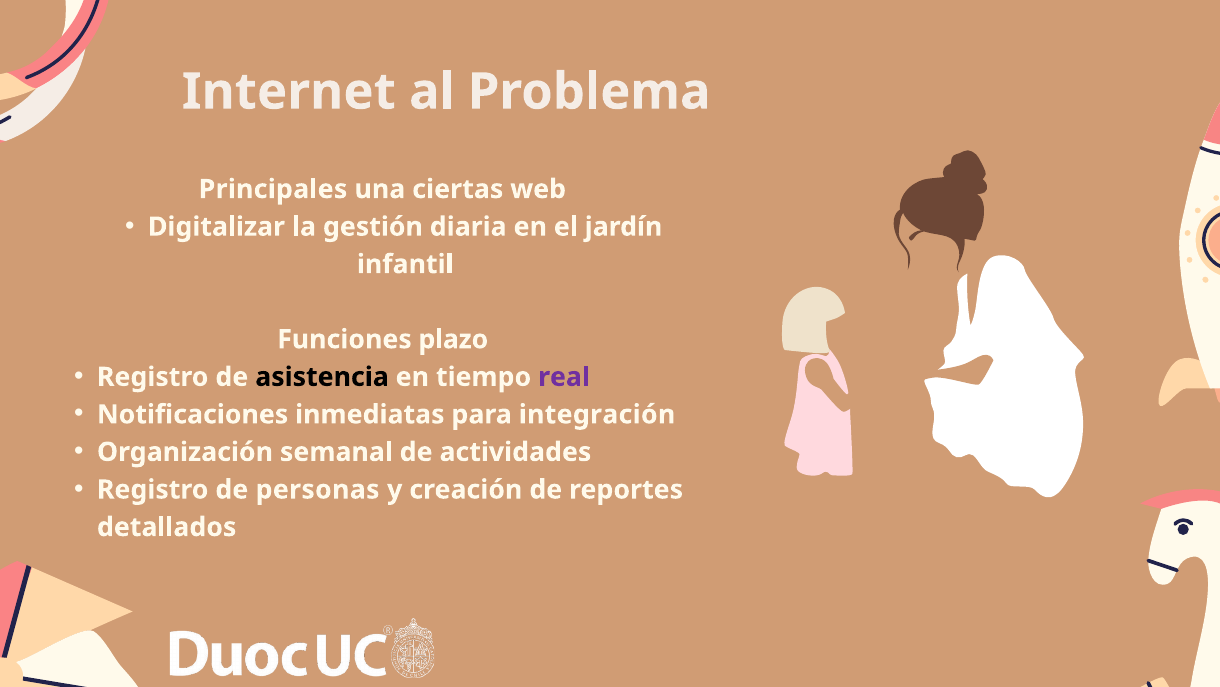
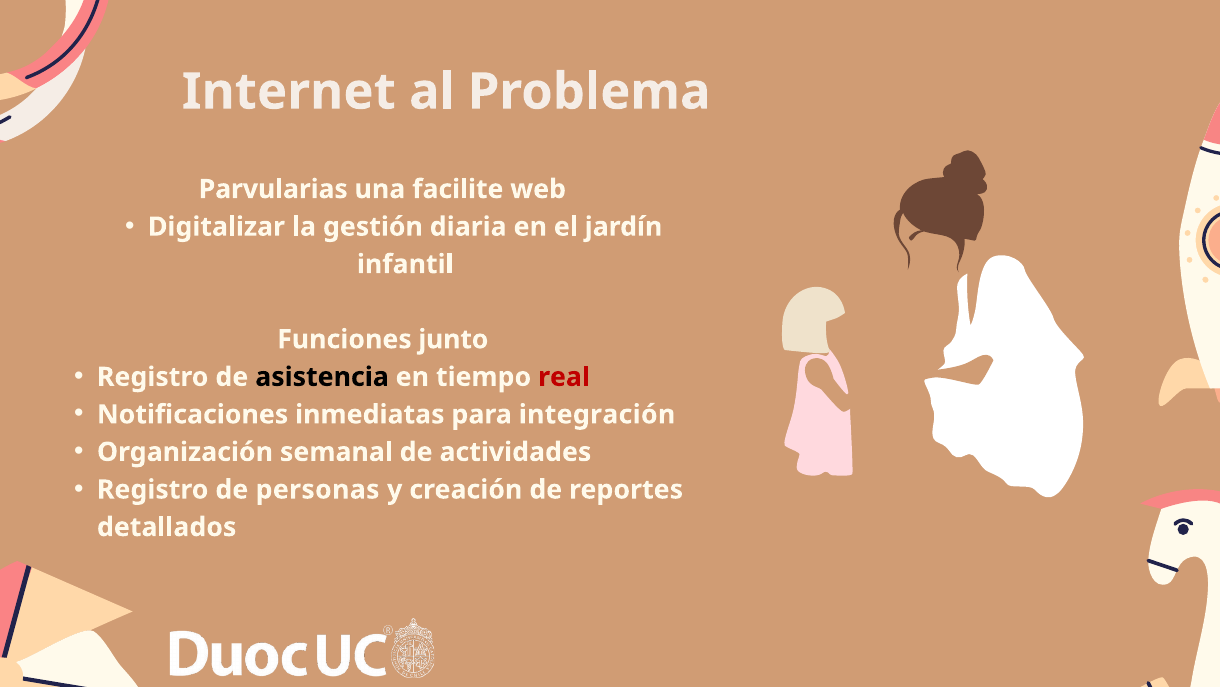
Principales: Principales -> Parvularias
ciertas: ciertas -> facilite
plazo: plazo -> junto
real colour: purple -> red
